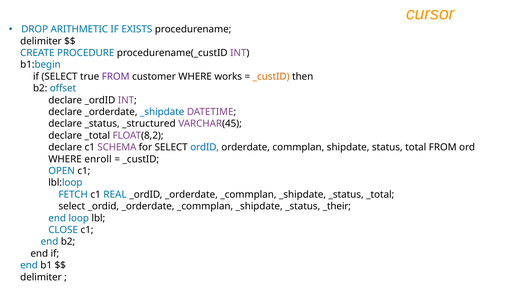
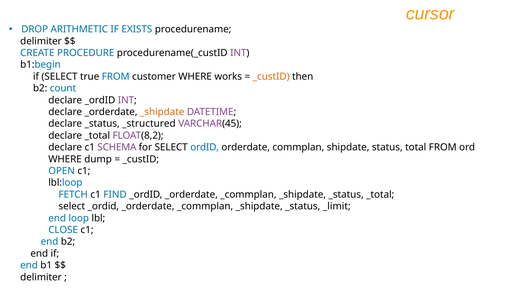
FROM at (116, 76) colour: purple -> blue
offset: offset -> count
_shipdate at (162, 112) colour: blue -> orange
enroll: enroll -> dump
REAL: REAL -> FIND
_their: _their -> _limit
